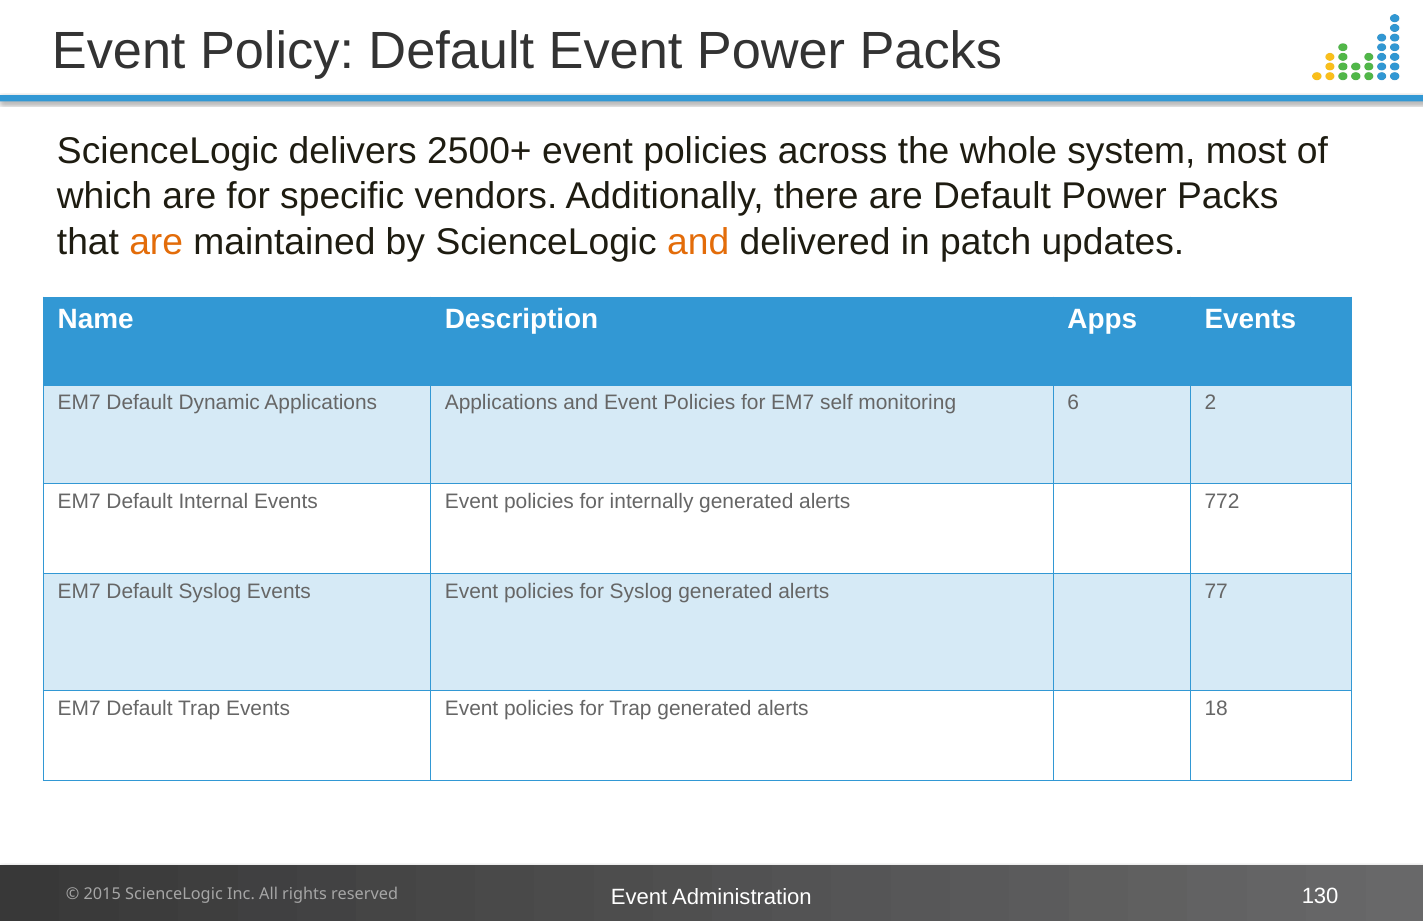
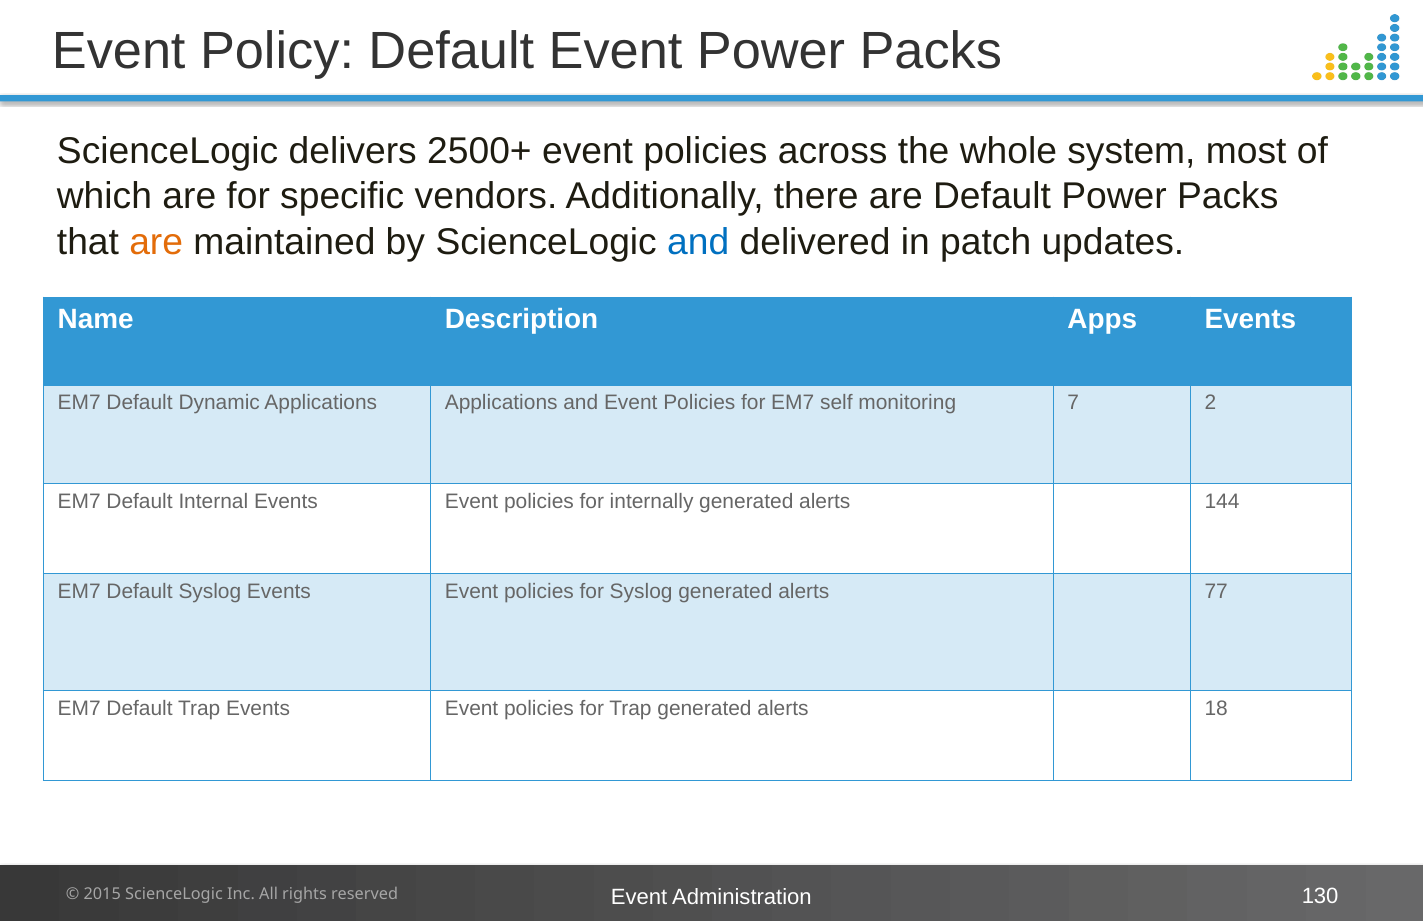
and at (698, 242) colour: orange -> blue
6: 6 -> 7
772: 772 -> 144
